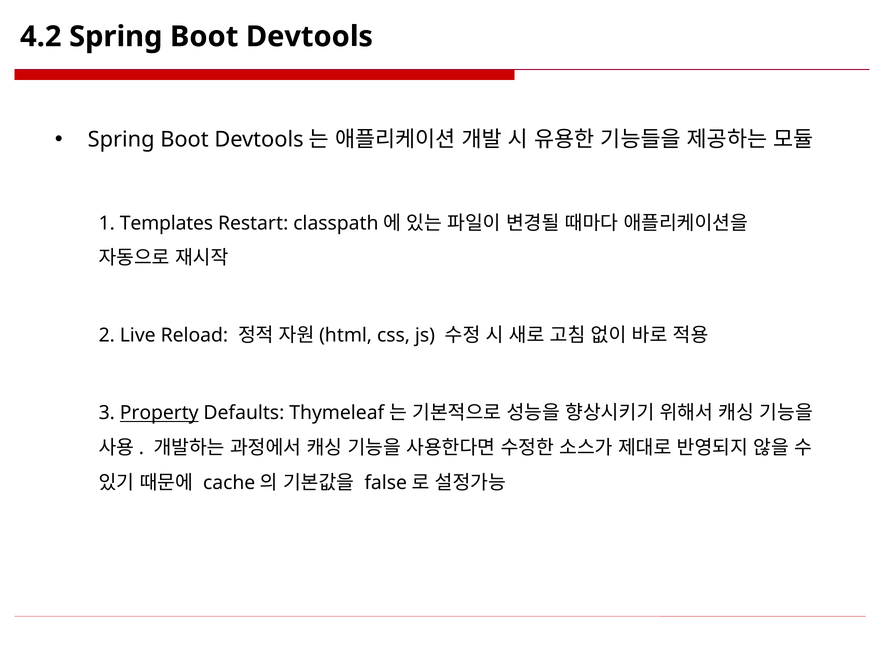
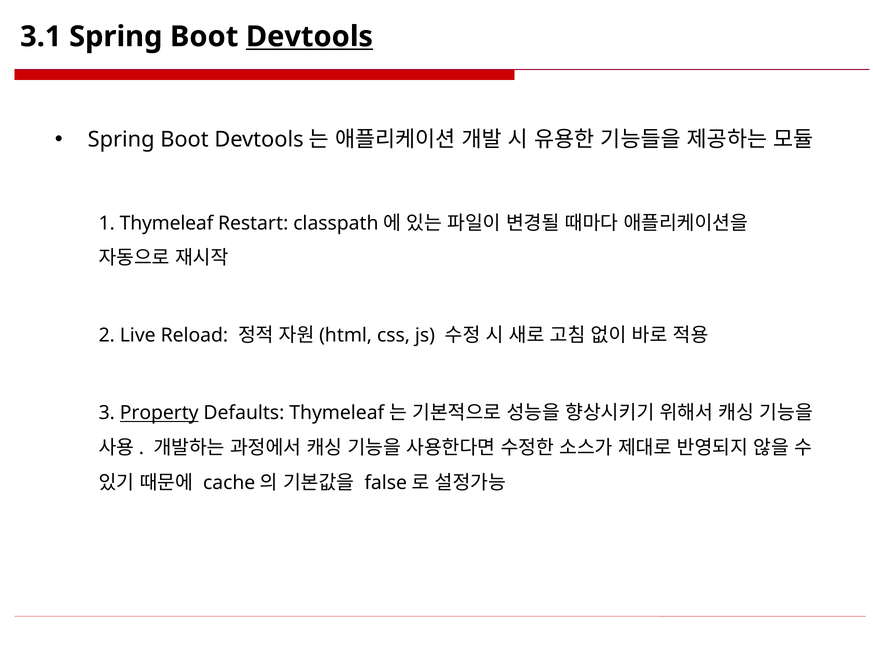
4.2: 4.2 -> 3.1
Devtools underline: none -> present
1 Templates: Templates -> Thymeleaf
